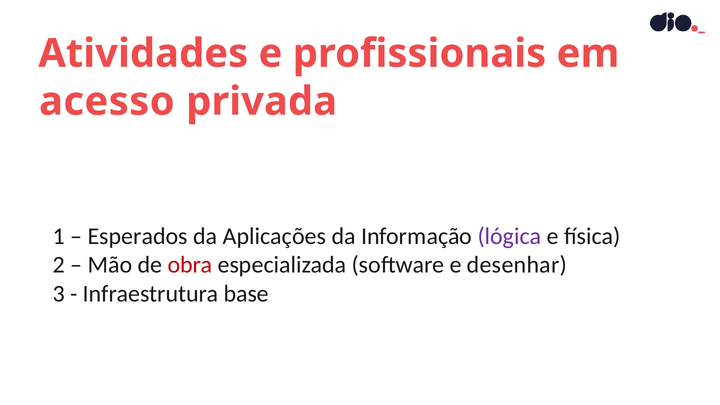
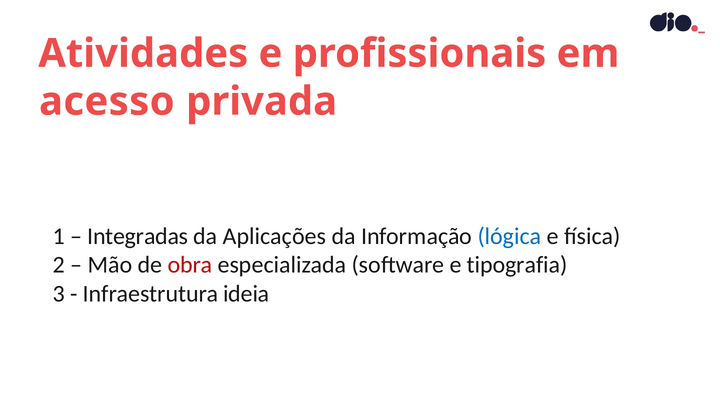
Esperados: Esperados -> Integradas
lógica colour: purple -> blue
desenhar: desenhar -> tipografia
base: base -> ideia
